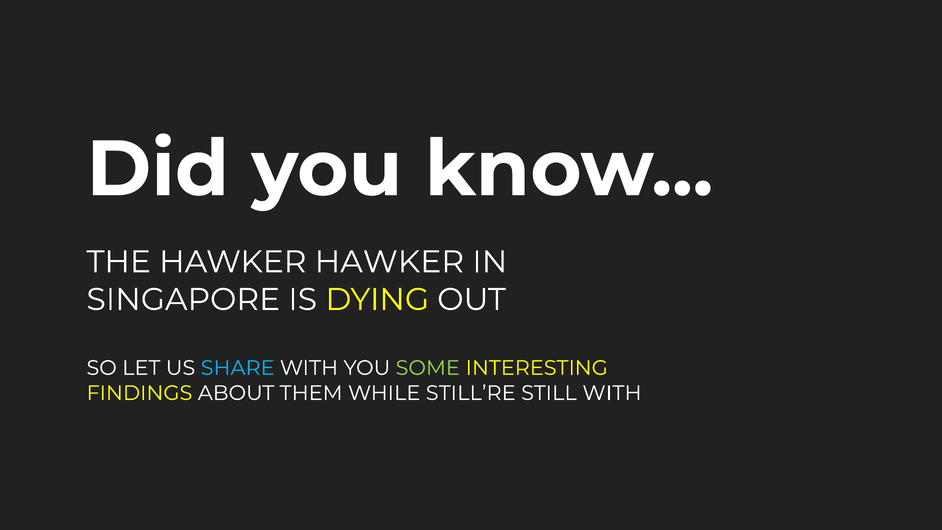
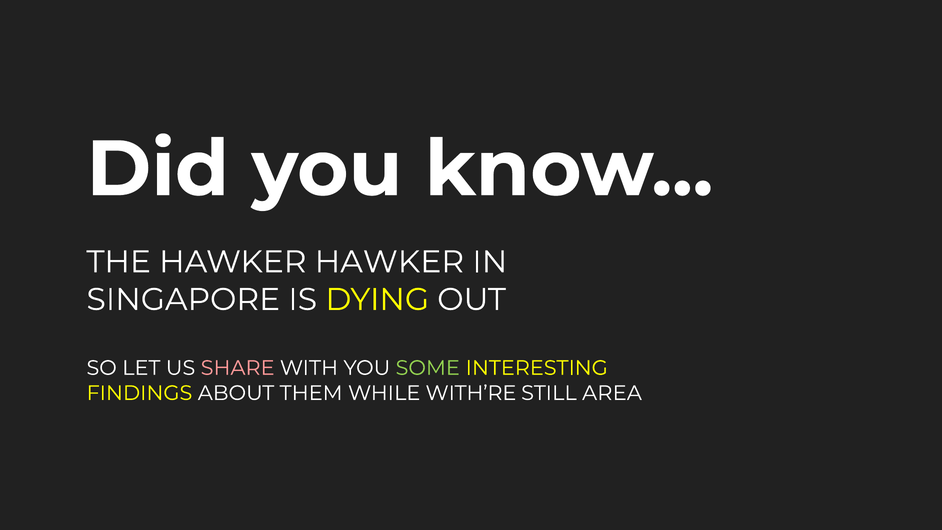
SHARE colour: light blue -> pink
STILL’RE: STILL’RE -> WITH’RE
STILL WITH: WITH -> AREA
